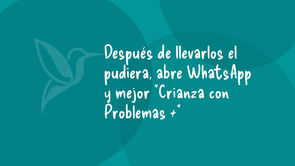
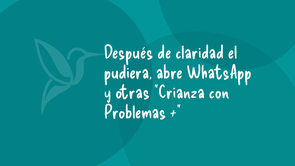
llevarlos: llevarlos -> claridad
mejor: mejor -> otras
